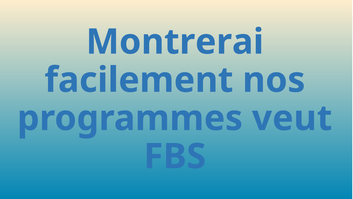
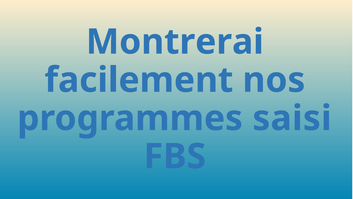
veut: veut -> saisi
